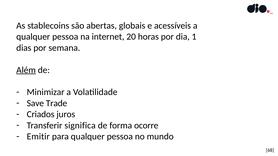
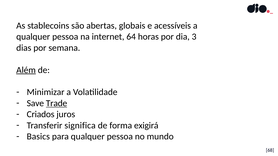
20: 20 -> 64
1: 1 -> 3
Trade underline: none -> present
ocorre: ocorre -> exigirá
Emitir: Emitir -> Basics
